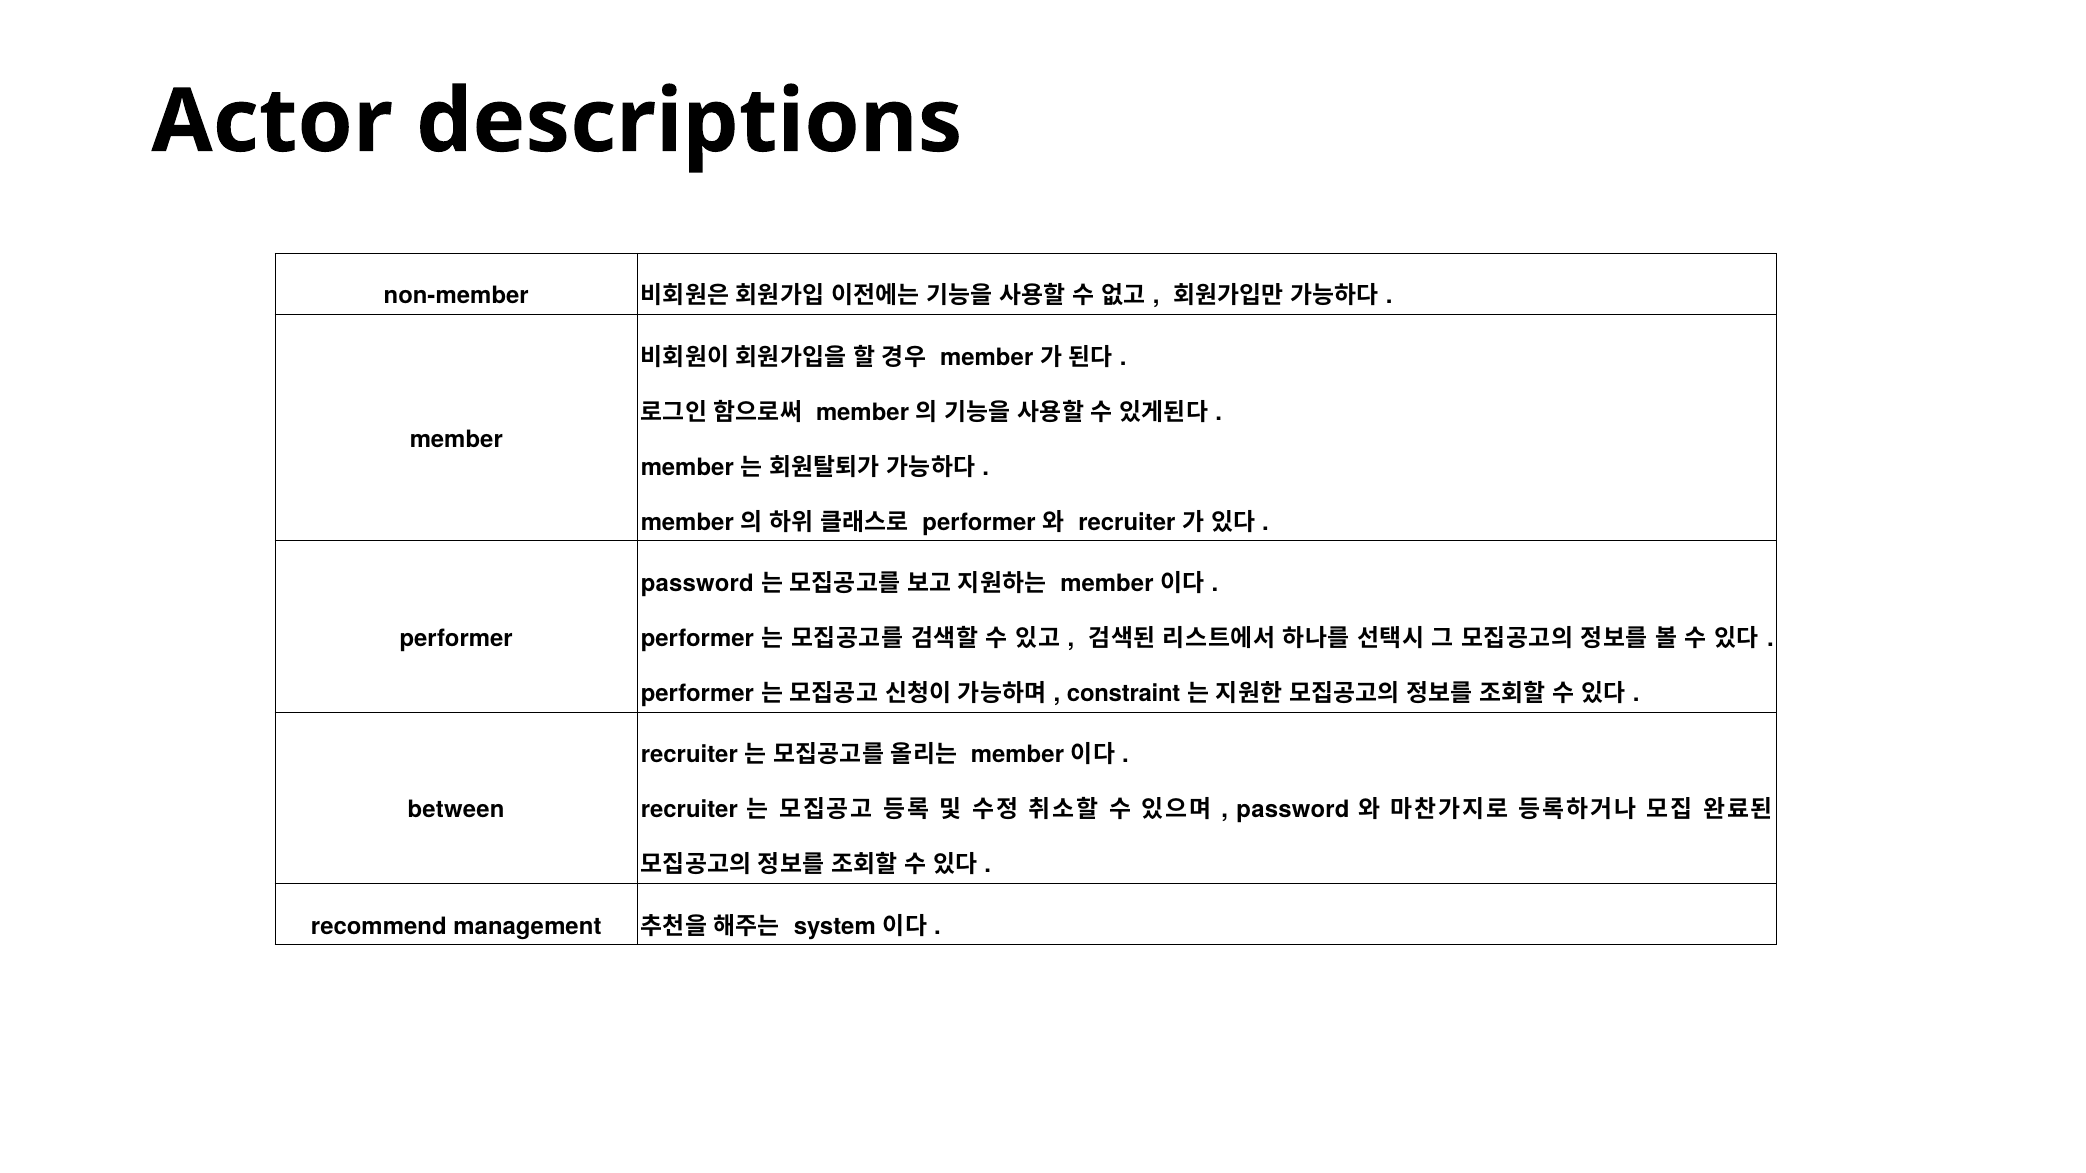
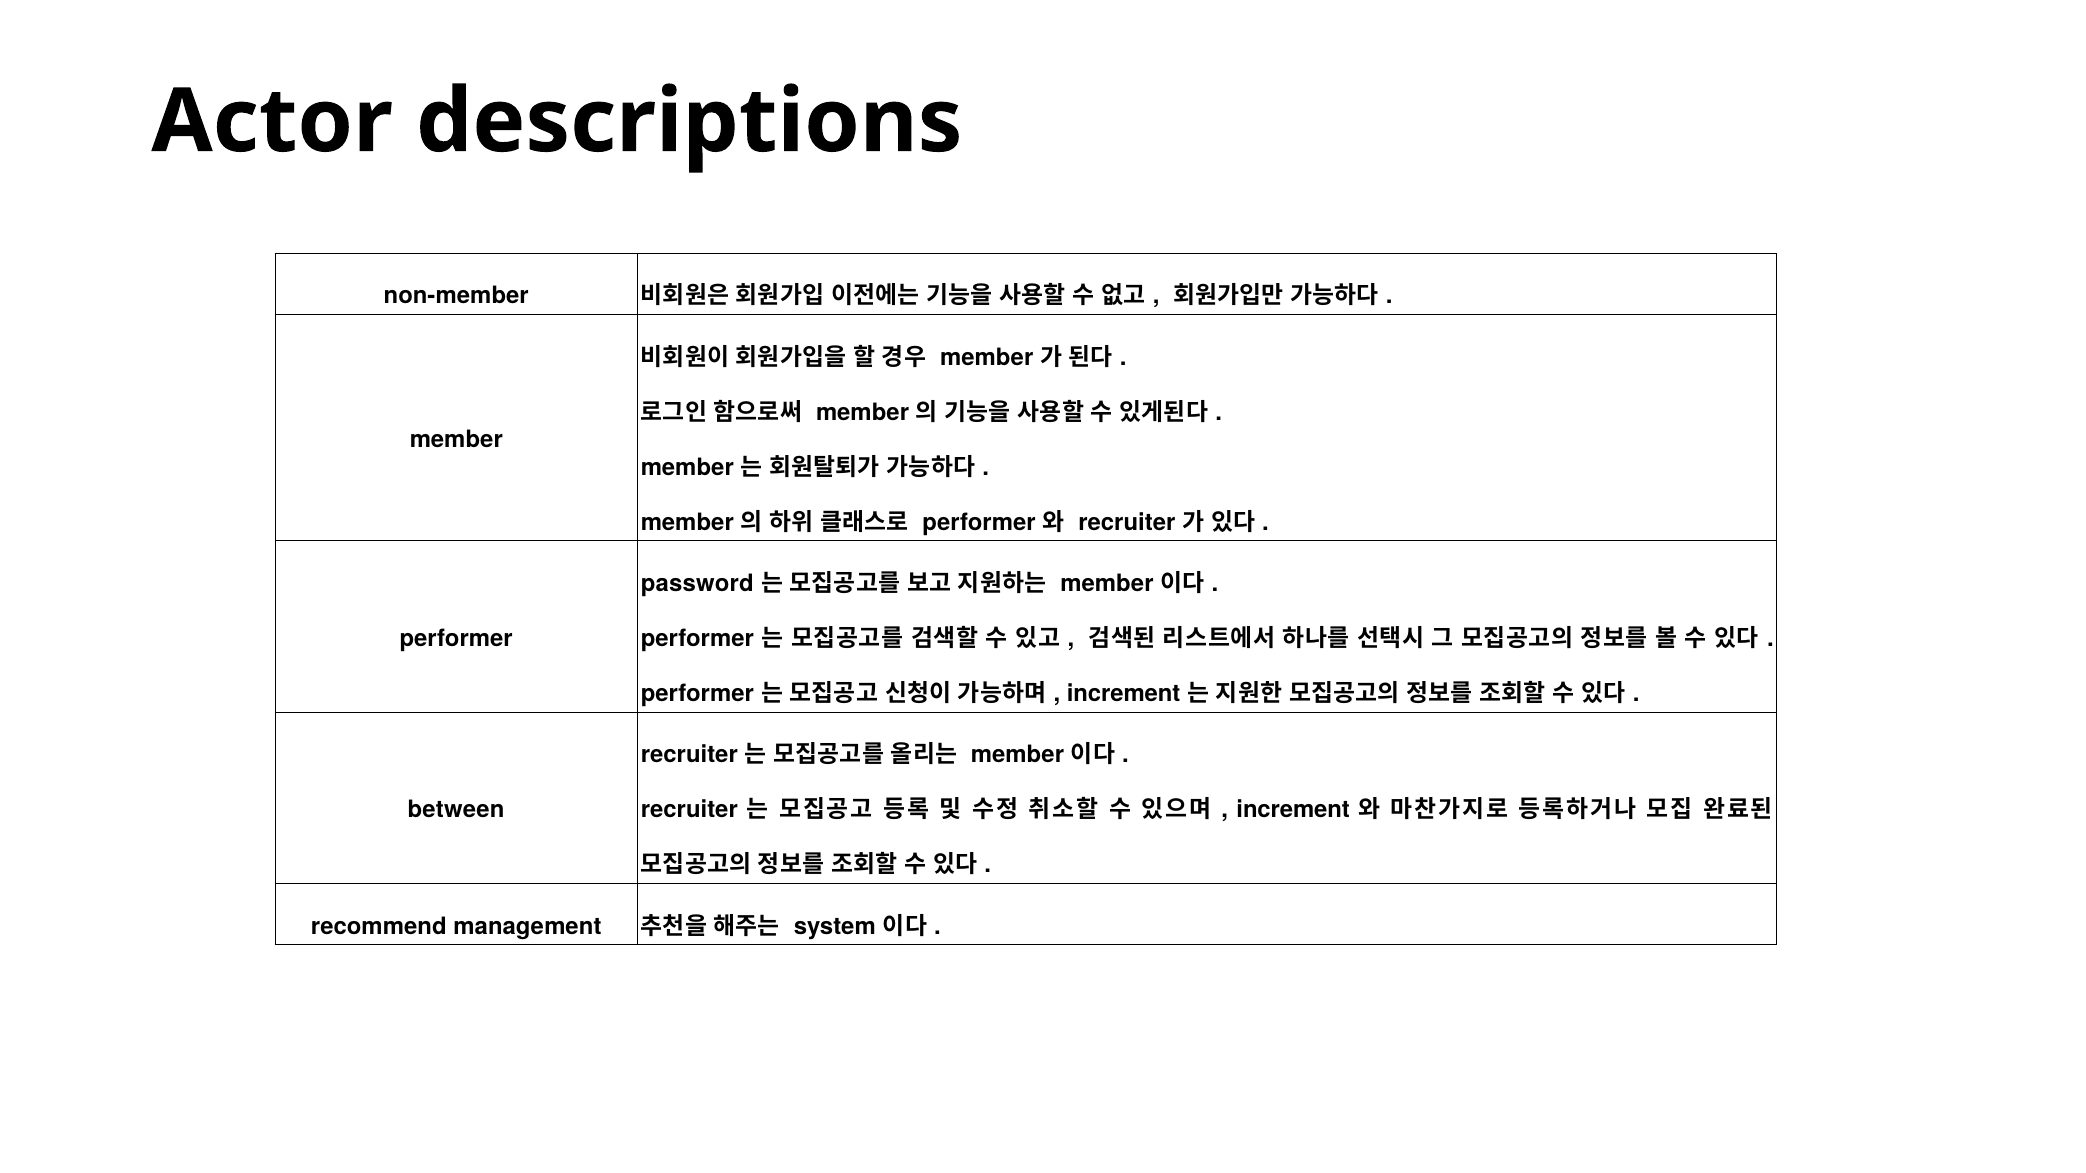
constraint at (1124, 694): constraint -> increment
password at (1293, 810): password -> increment
